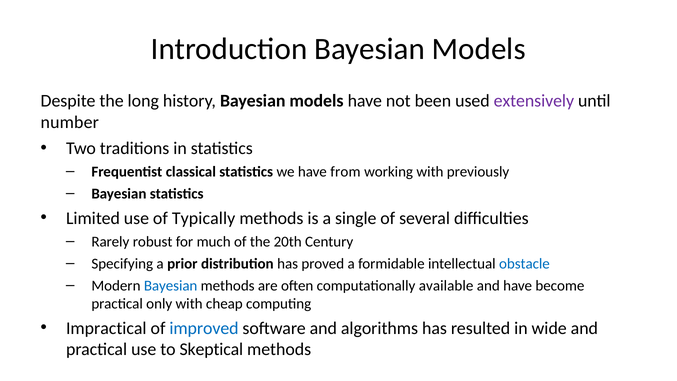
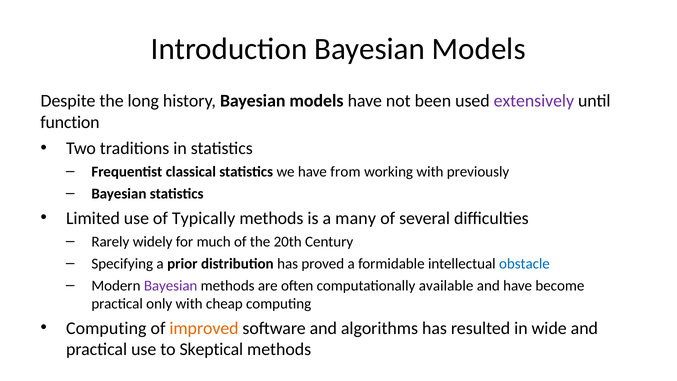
number: number -> function
single: single -> many
robust: robust -> widely
Bayesian at (171, 286) colour: blue -> purple
Impractical at (106, 328): Impractical -> Computing
improved colour: blue -> orange
